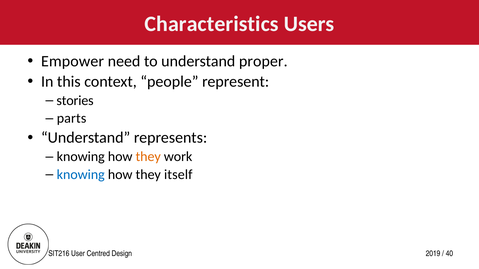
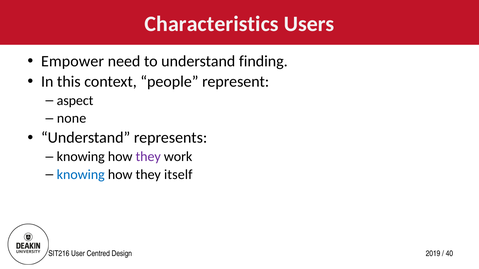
proper: proper -> finding
stories: stories -> aspect
parts: parts -> none
they at (148, 157) colour: orange -> purple
